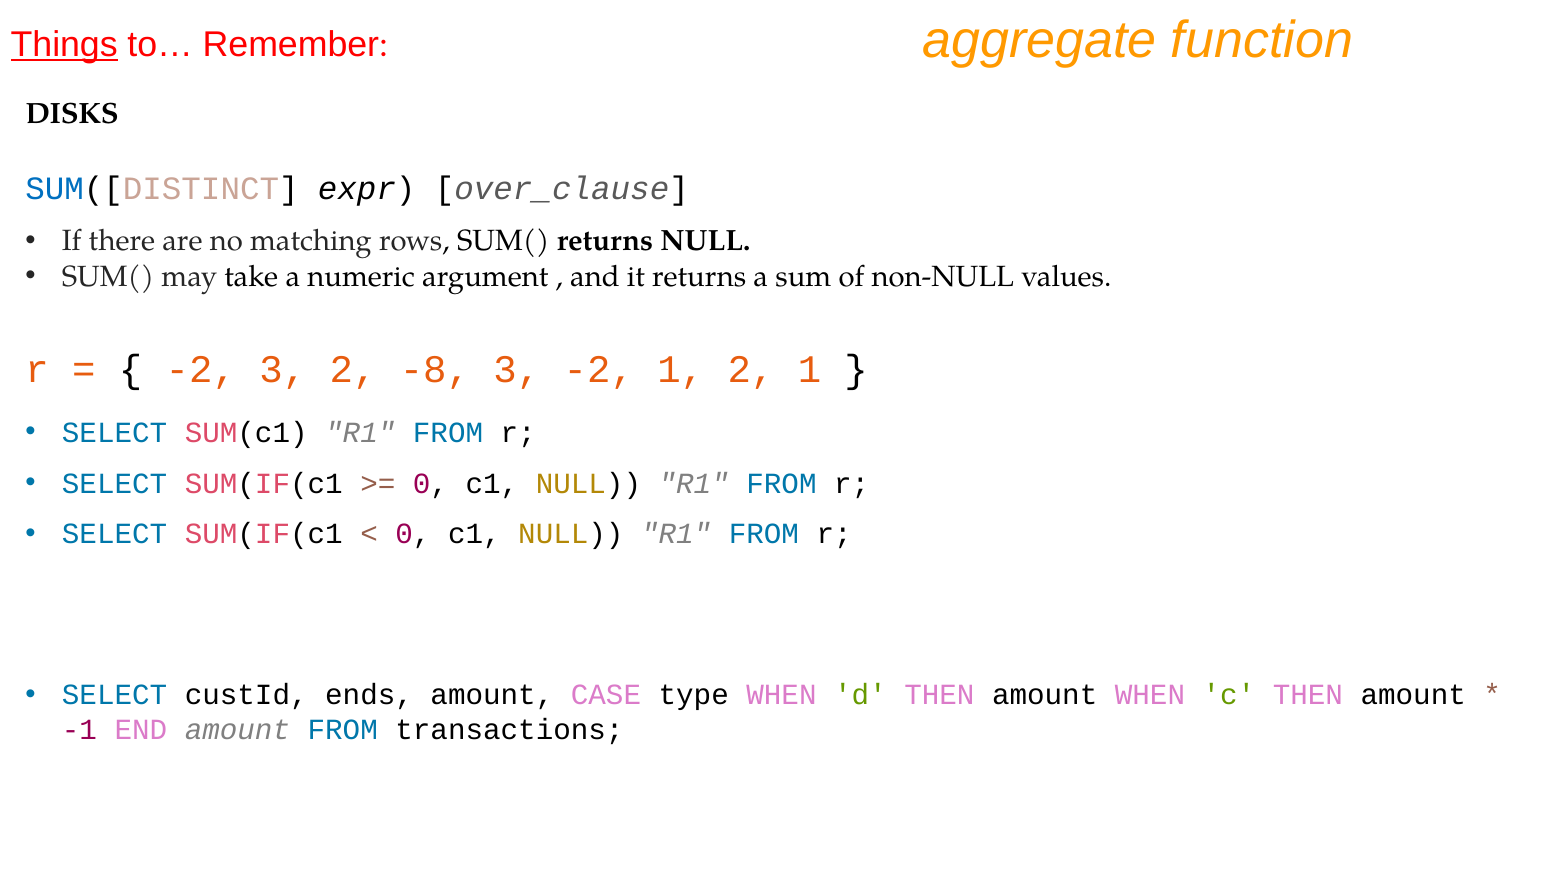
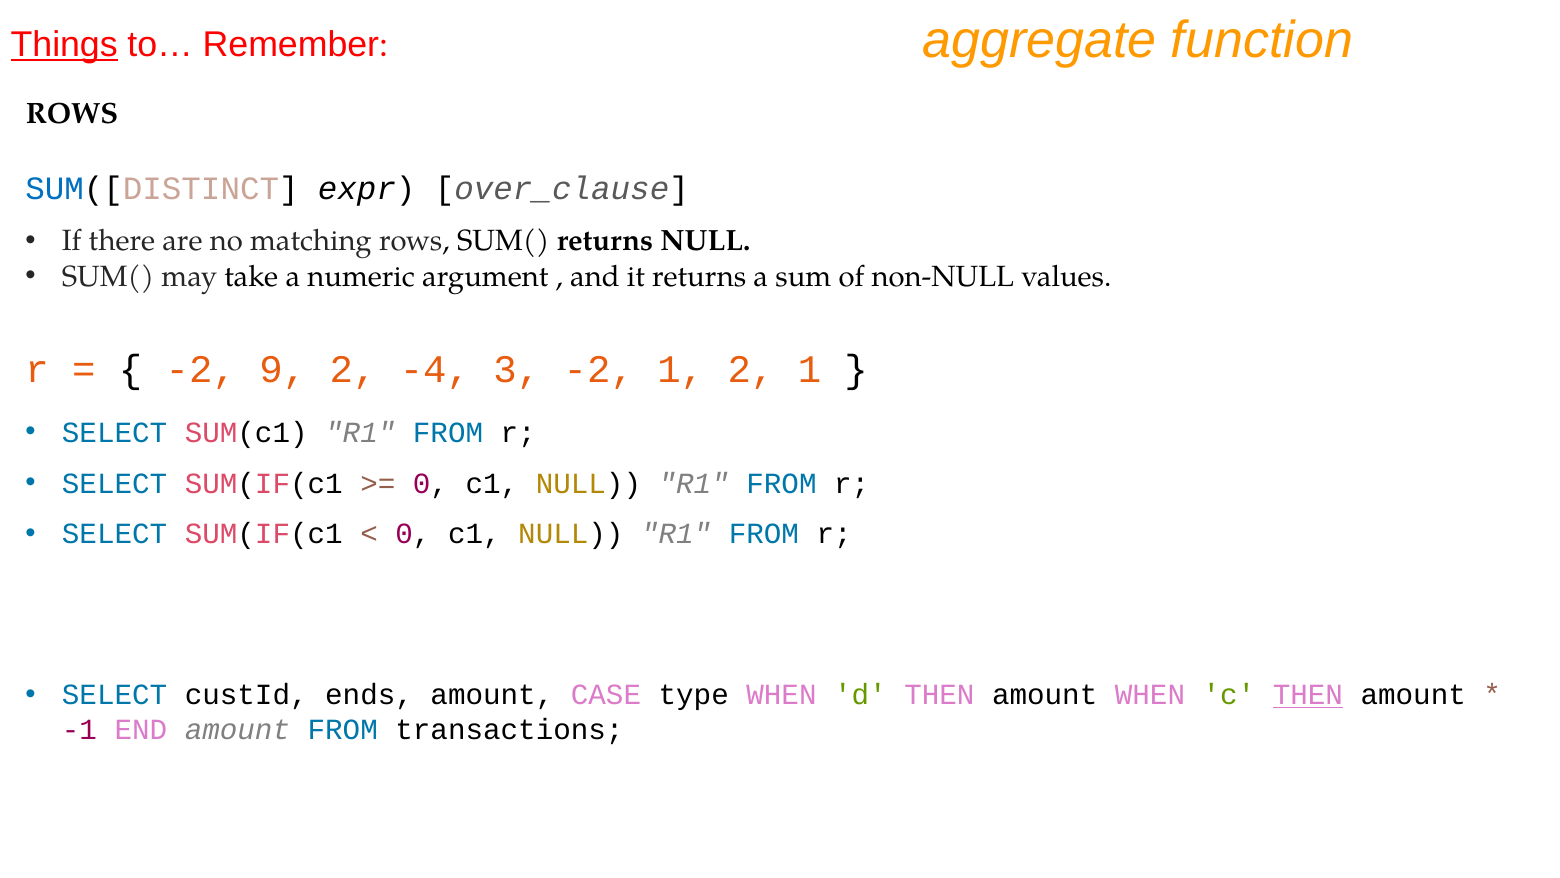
DISKS at (72, 114): DISKS -> ROWS
-2 3: 3 -> 9
-8: -8 -> -4
THEN at (1308, 695) underline: none -> present
